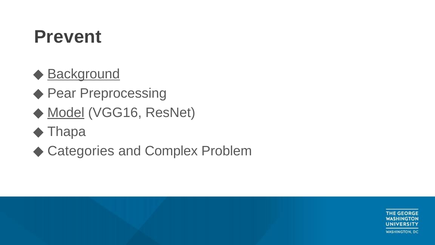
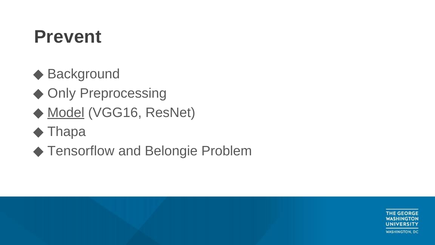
Background underline: present -> none
Pear: Pear -> Only
Categories: Categories -> Tensorflow
Complex: Complex -> Belongie
